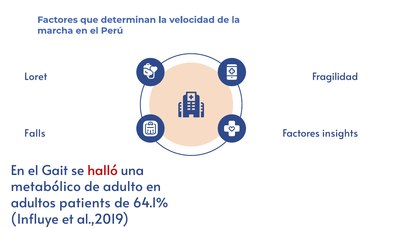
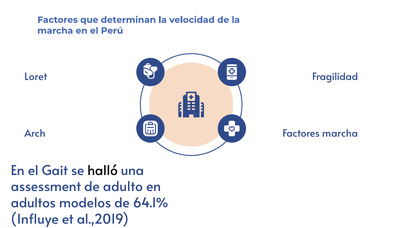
Falls: Falls -> Arch
Factores insights: insights -> marcha
halló colour: red -> black
metabólico: metabólico -> assessment
patients: patients -> modelos
